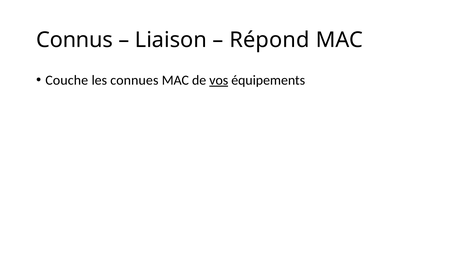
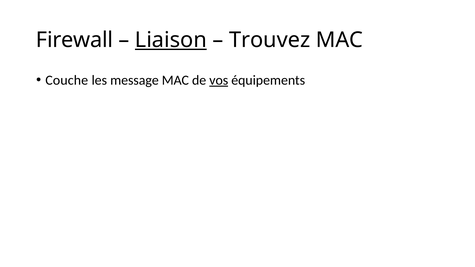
Connus: Connus -> Firewall
Liaison underline: none -> present
Répond: Répond -> Trouvez
connues: connues -> message
